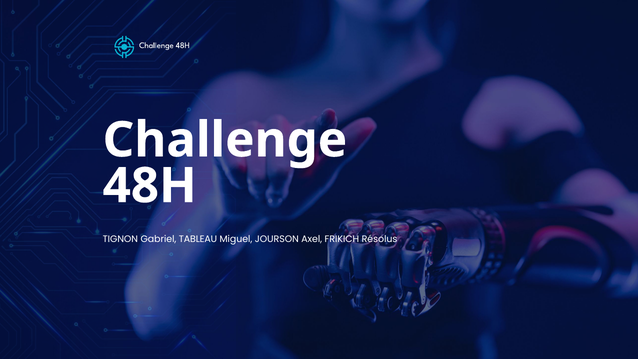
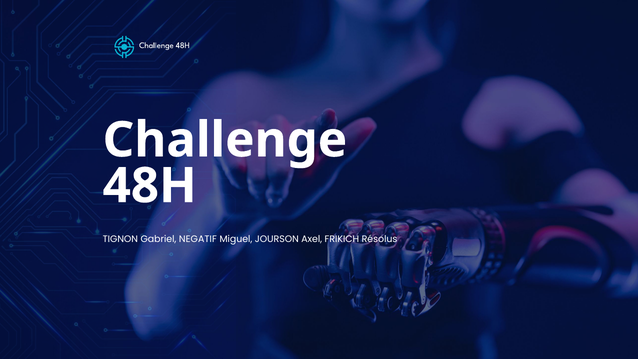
TABLEAU: TABLEAU -> NEGATIF
